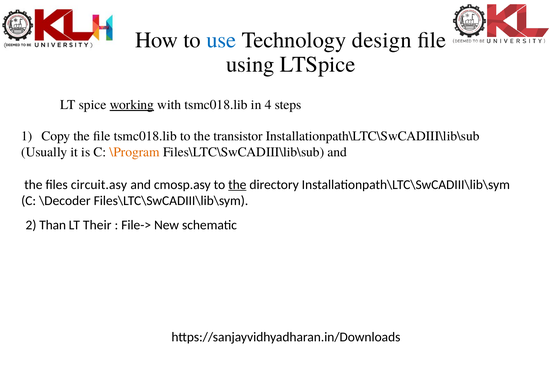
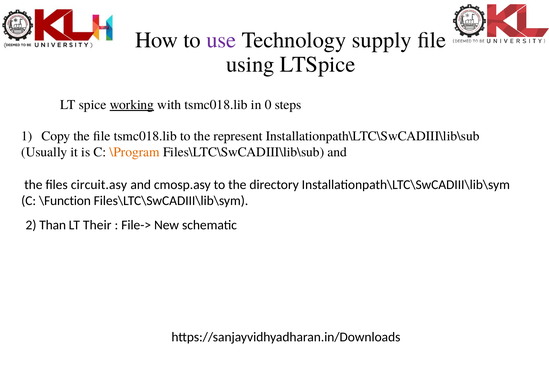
use colour: blue -> purple
design: design -> supply
4: 4 -> 0
transistor: transistor -> represent
the at (237, 185) underline: present -> none
\Decoder: \Decoder -> \Function
